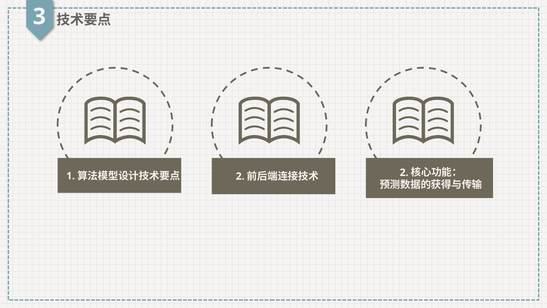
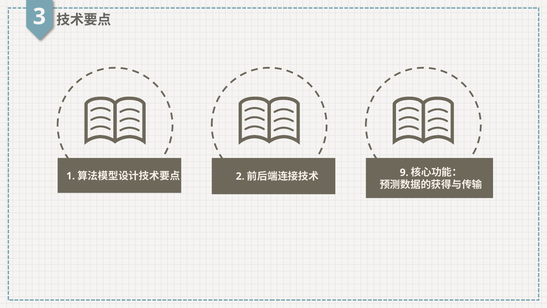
2 at (404, 172): 2 -> 9
